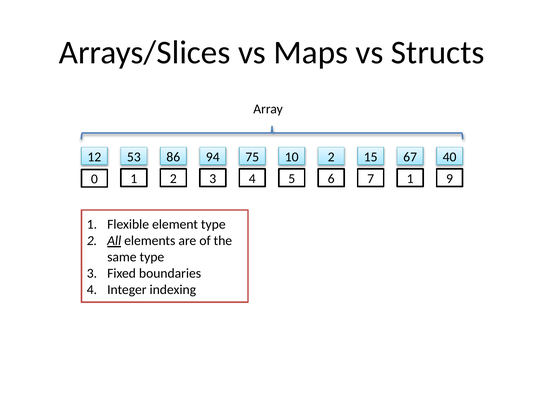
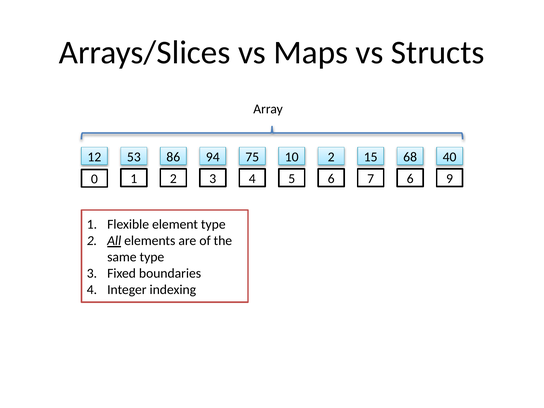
67: 67 -> 68
7 1: 1 -> 6
